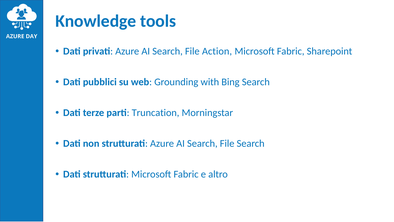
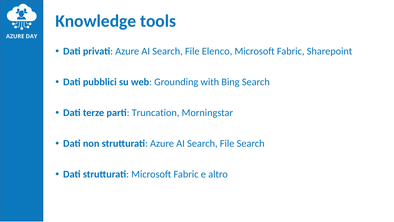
Action: Action -> Elenco
